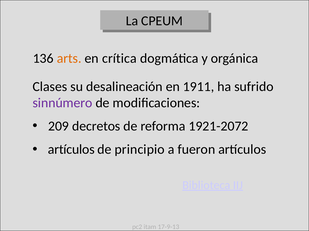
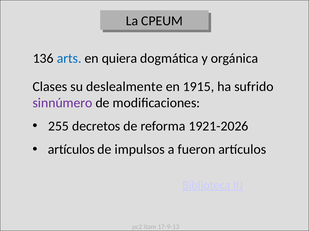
arts colour: orange -> blue
crítica: crítica -> quiera
desalineación: desalineación -> deslealmente
1911: 1911 -> 1915
209: 209 -> 255
1921-2072: 1921-2072 -> 1921-2026
principio: principio -> impulsos
